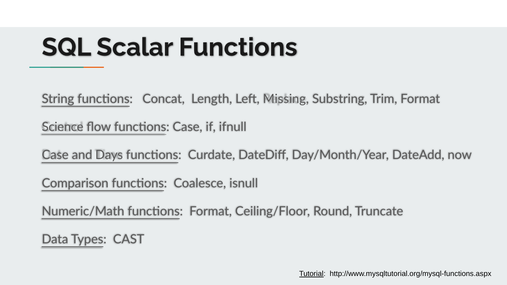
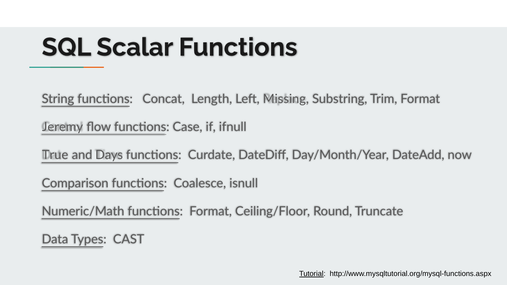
Science: Science -> Jeremy
Case at (55, 155): Case -> True
